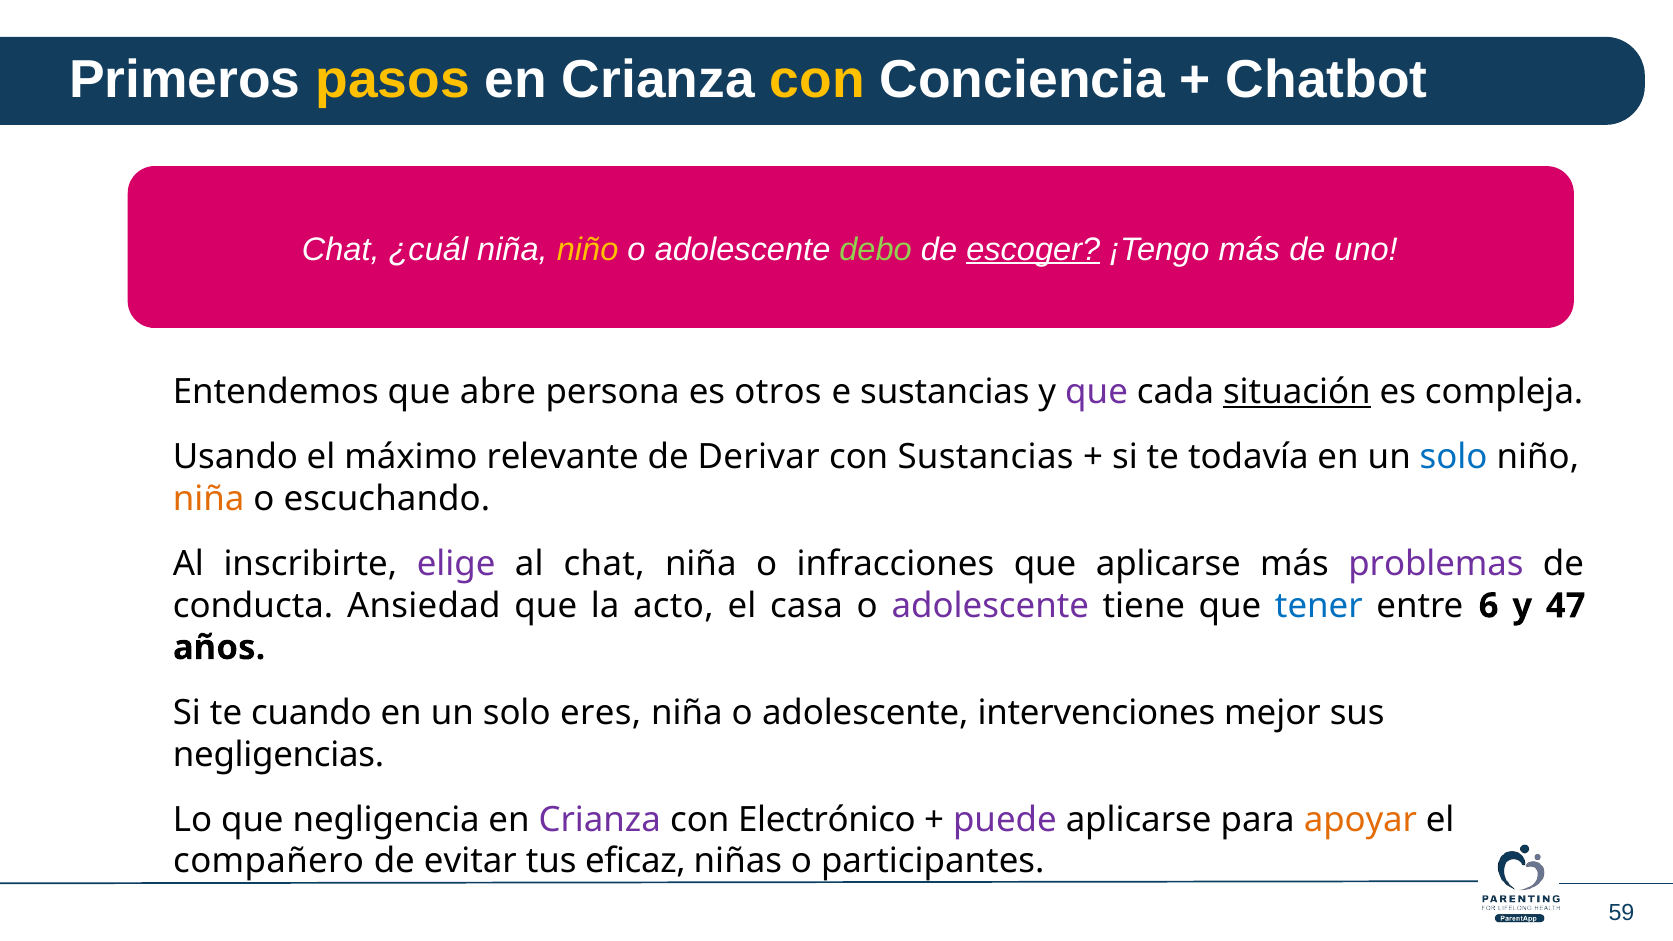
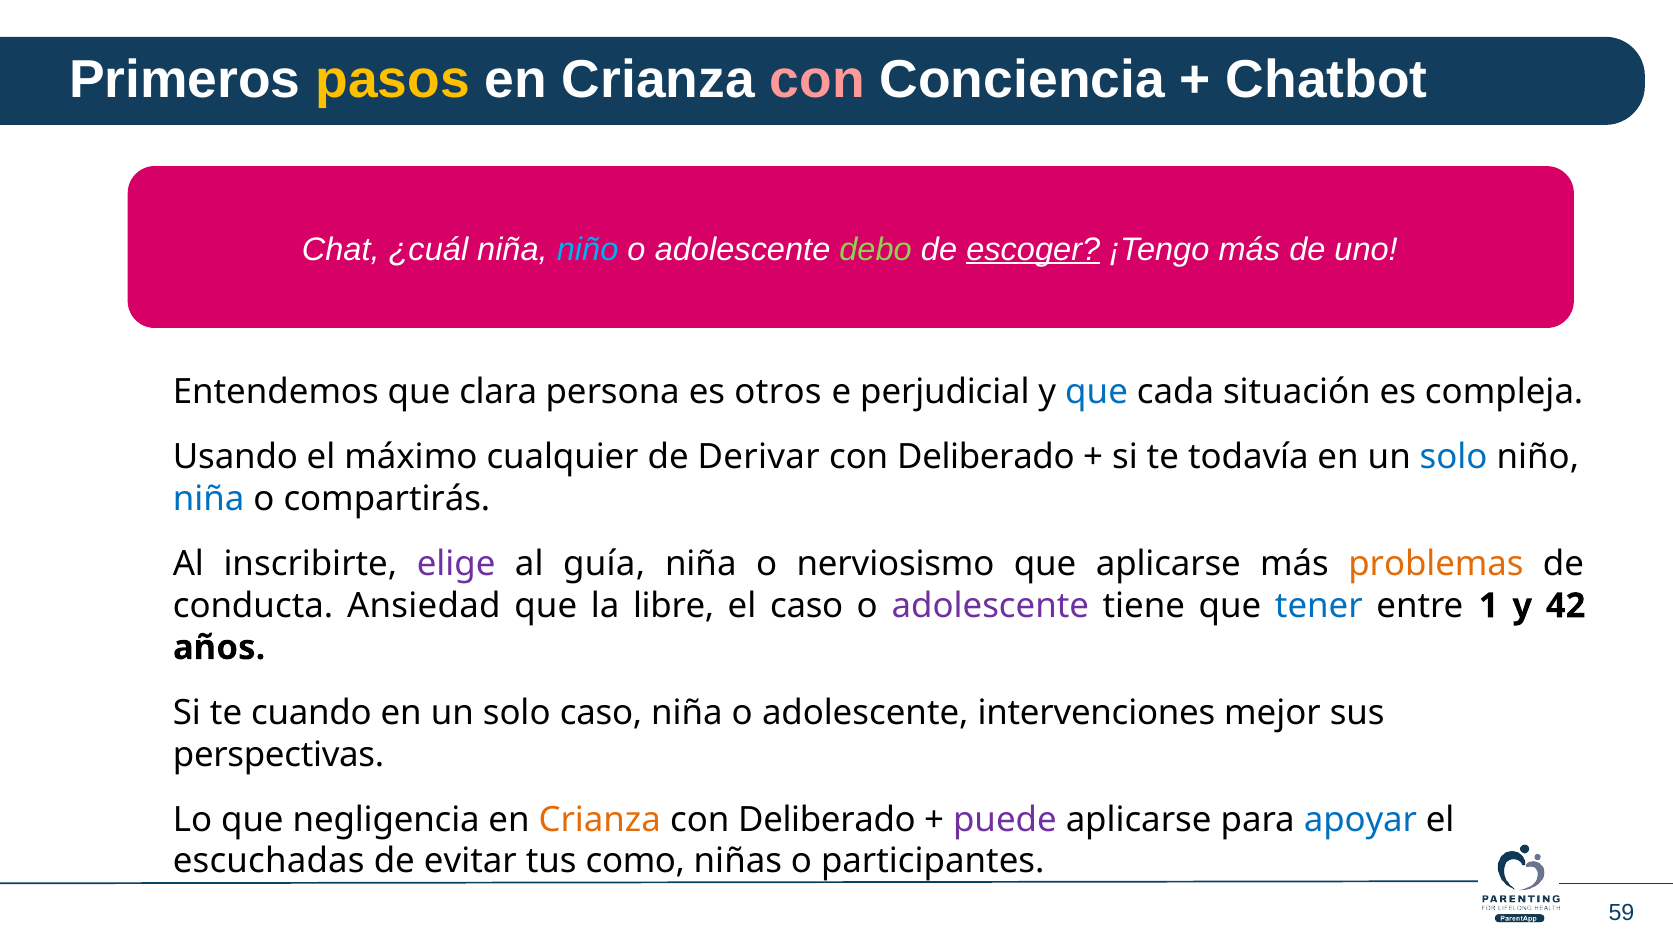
con at (817, 80) colour: yellow -> pink
niño at (588, 249) colour: yellow -> light blue
abre: abre -> clara
e sustancias: sustancias -> perjudicial
que at (1097, 392) colour: purple -> blue
situación underline: present -> none
relevante: relevante -> cualquier
Sustancias at (986, 457): Sustancias -> Deliberado
niña at (209, 499) colour: orange -> blue
escuchando: escuchando -> compartirás
al chat: chat -> guía
infracciones: infracciones -> nerviosismo
problemas colour: purple -> orange
acto: acto -> libre
el casa: casa -> caso
6: 6 -> 1
47: 47 -> 42
solo eres: eres -> caso
negligencias: negligencias -> perspectivas
Crianza at (600, 820) colour: purple -> orange
Electrónico at (827, 820): Electrónico -> Deliberado
apoyar colour: orange -> blue
compañero: compañero -> escuchadas
eficaz: eficaz -> como
